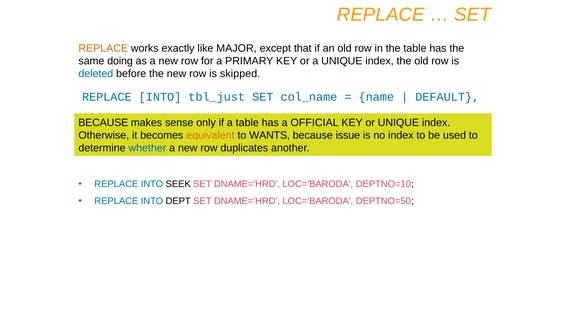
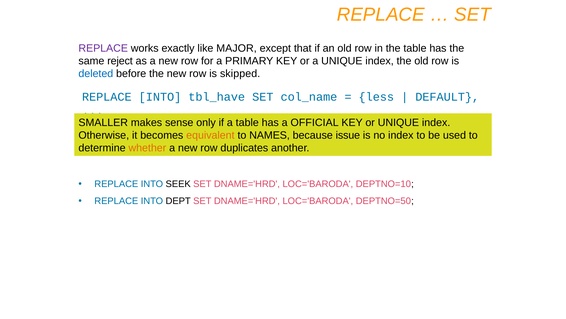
REPLACE at (103, 48) colour: orange -> purple
doing: doing -> reject
tbl_just: tbl_just -> tbl_have
name: name -> less
BECAUSE at (103, 122): BECAUSE -> SMALLER
WANTS: WANTS -> NAMES
whether colour: blue -> orange
